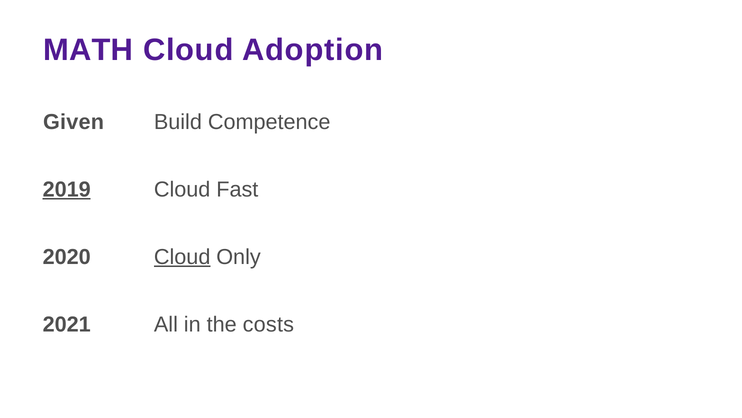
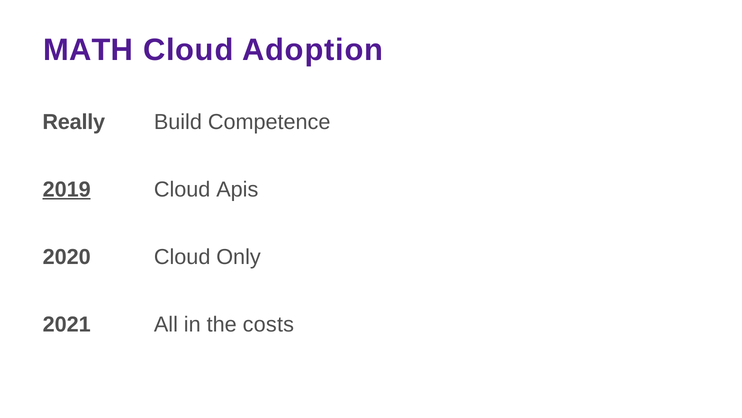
Given: Given -> Really
Fast: Fast -> Apis
Cloud at (182, 257) underline: present -> none
